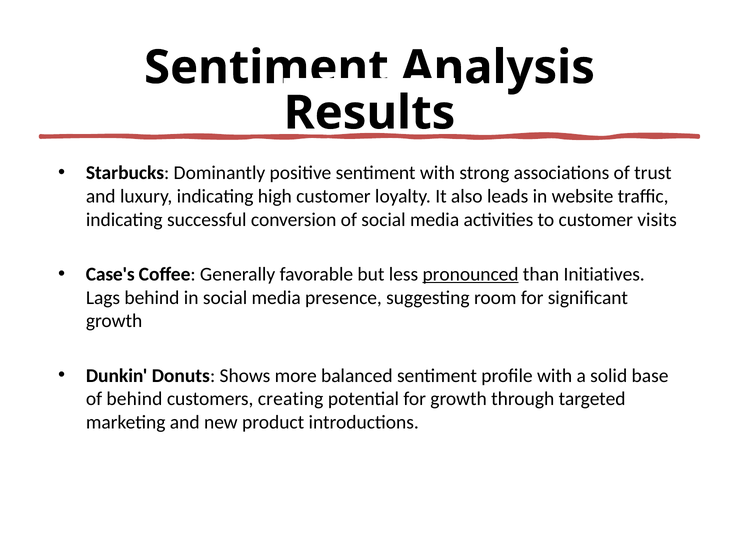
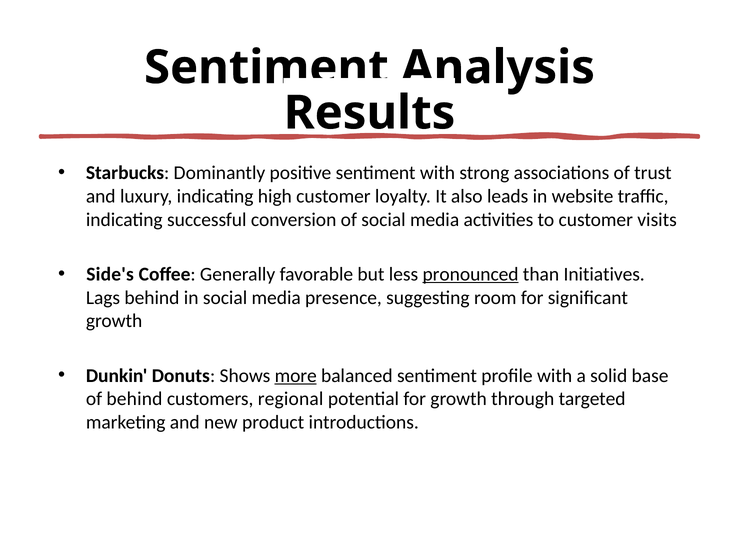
Case's: Case's -> Side's
more underline: none -> present
creating: creating -> regional
